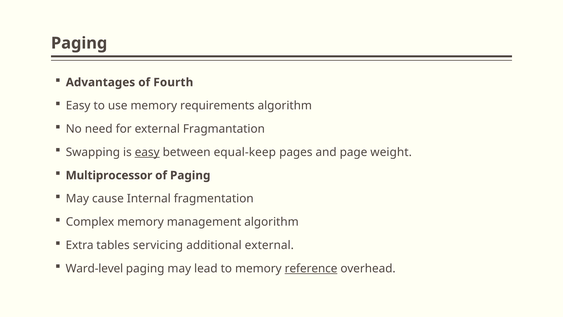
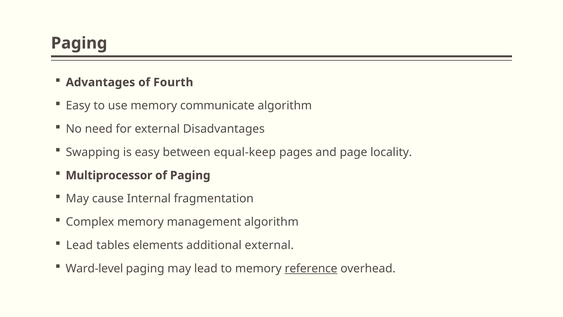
requirements: requirements -> communicate
Fragmantation: Fragmantation -> Disadvantages
easy at (147, 152) underline: present -> none
weight: weight -> locality
Extra at (80, 245): Extra -> Lead
servicing: servicing -> elements
